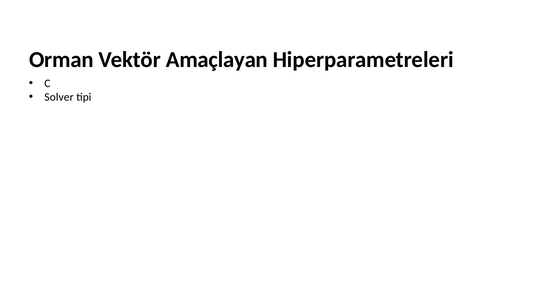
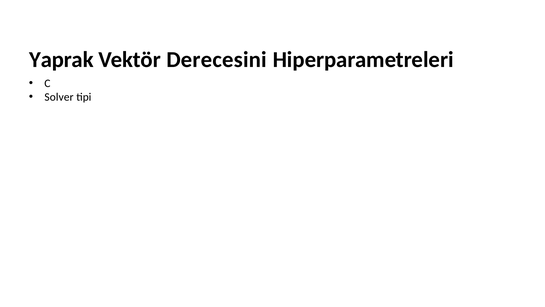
Orman: Orman -> Yaprak
Amaçlayan: Amaçlayan -> Derecesini
